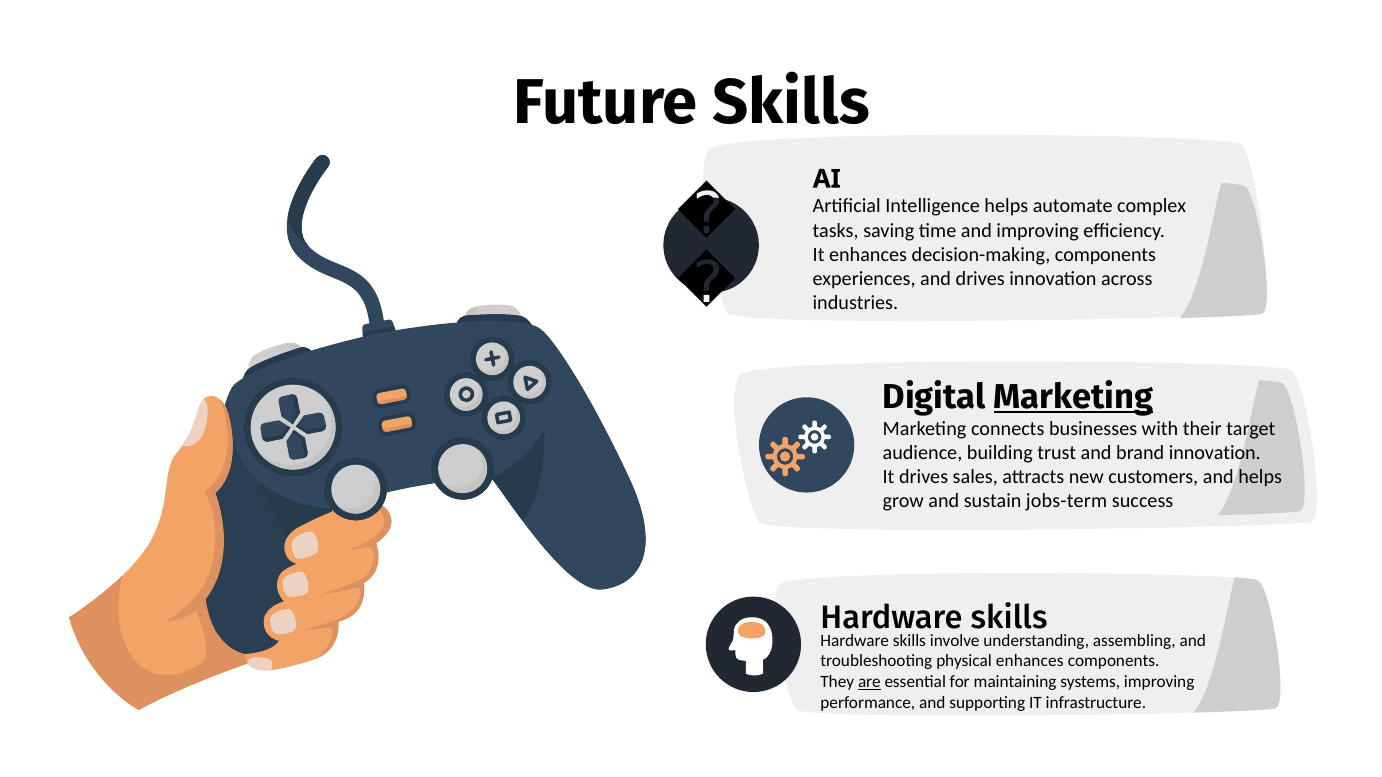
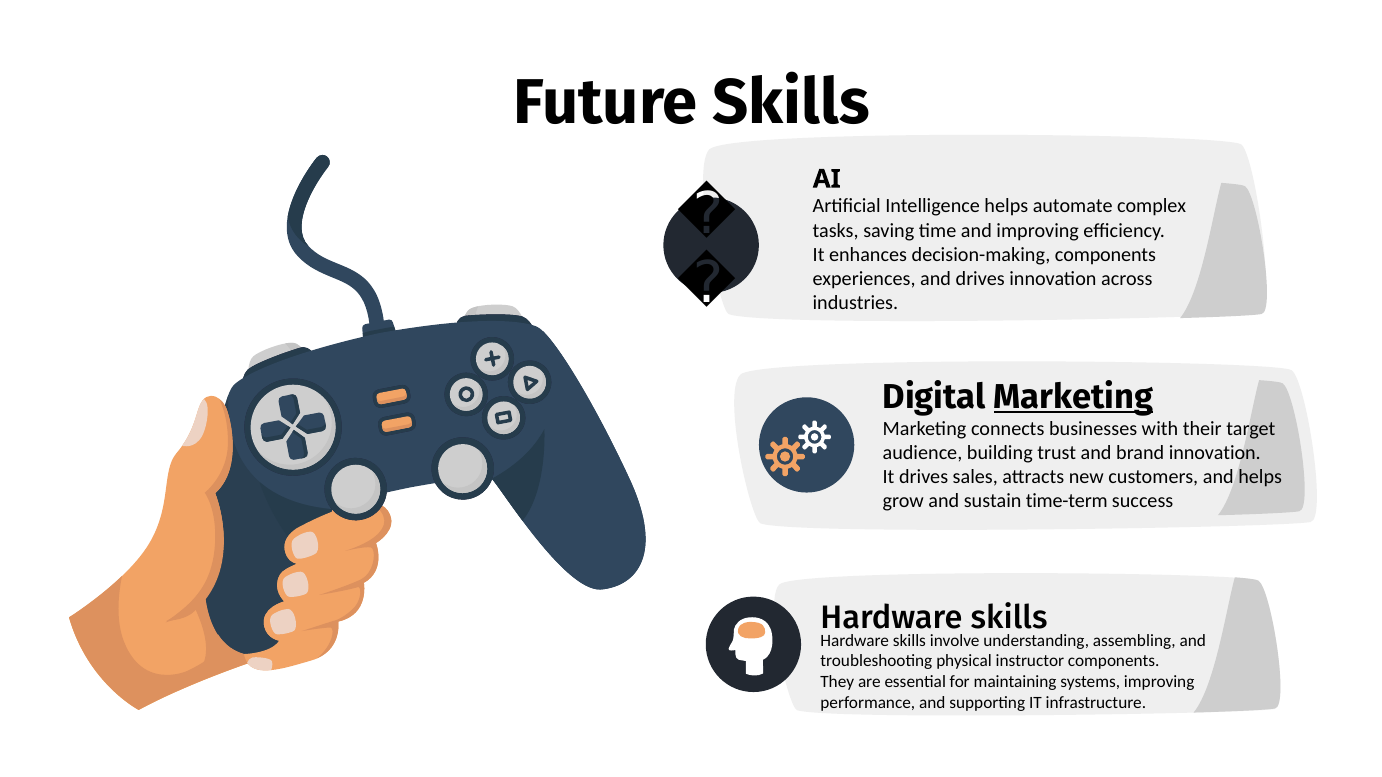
jobs-term: jobs-term -> time-term
physical enhances: enhances -> instructor
are underline: present -> none
